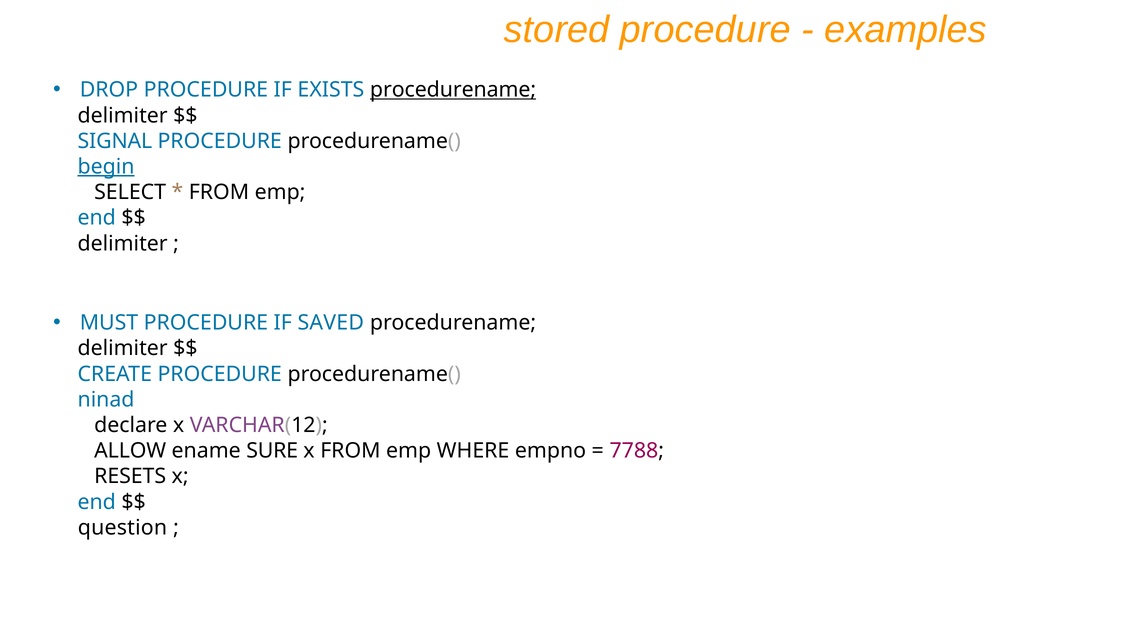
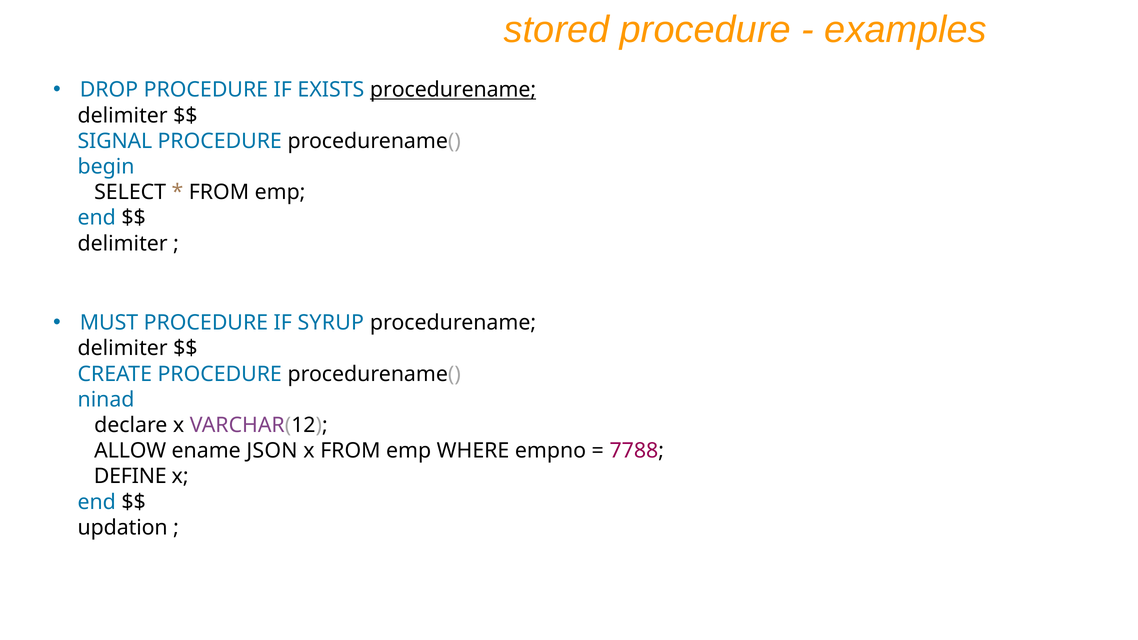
begin underline: present -> none
SAVED: SAVED -> SYRUP
SURE: SURE -> JSON
RESETS: RESETS -> DEFINE
question: question -> updation
